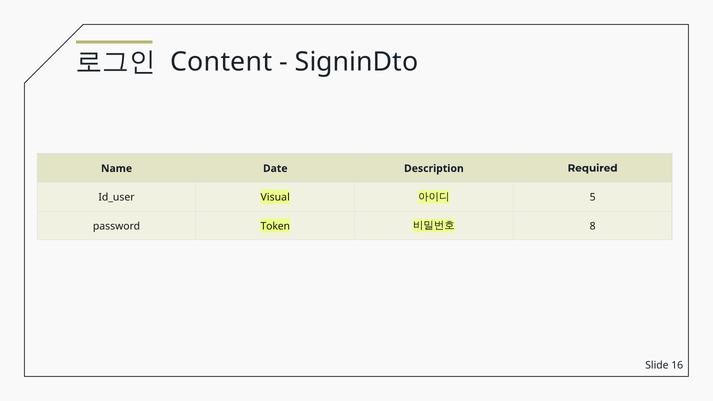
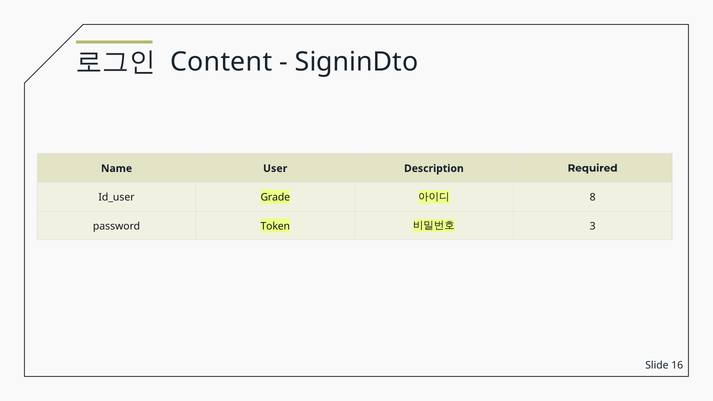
Date: Date -> User
Visual: Visual -> Grade
5: 5 -> 8
8: 8 -> 3
